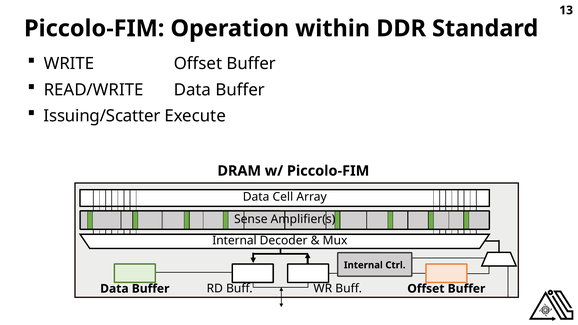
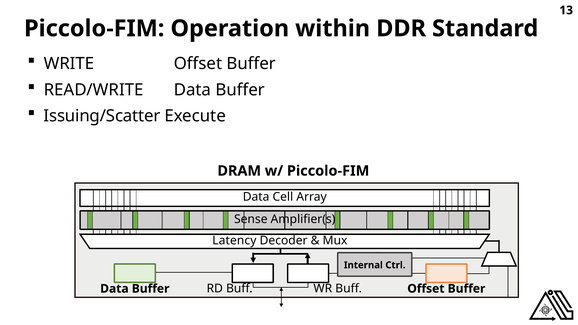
Internal at (234, 241): Internal -> Latency
